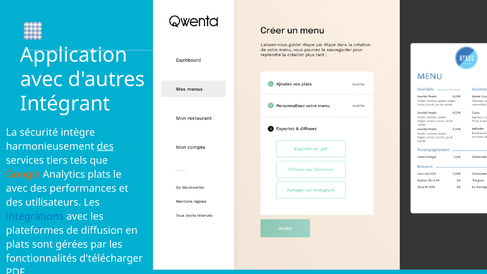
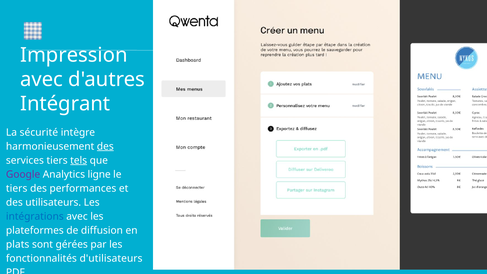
Application: Application -> Impression
tels underline: none -> present
Google colour: orange -> purple
Analytics plats: plats -> ligne
avec at (17, 188): avec -> tiers
d'télécharger: d'télécharger -> d'utilisateurs
